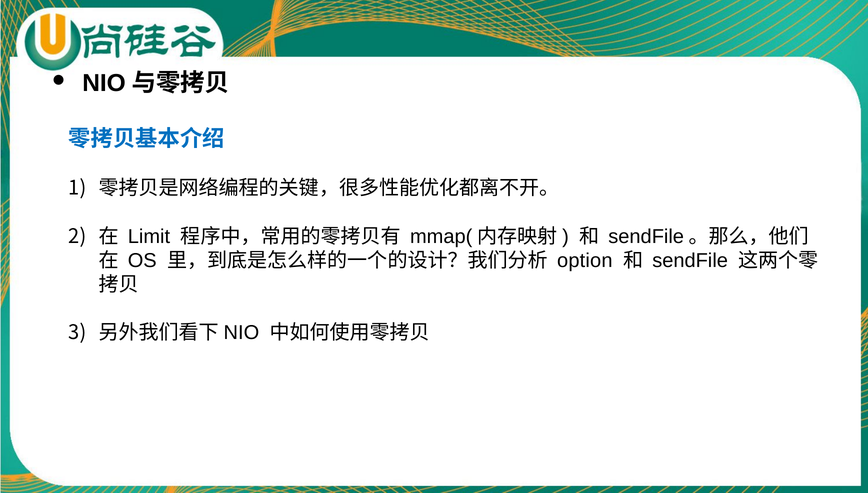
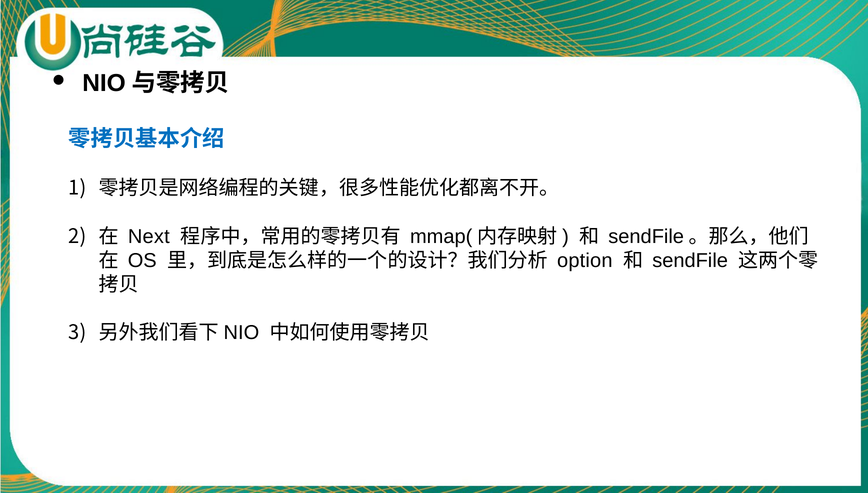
Limit: Limit -> Next
